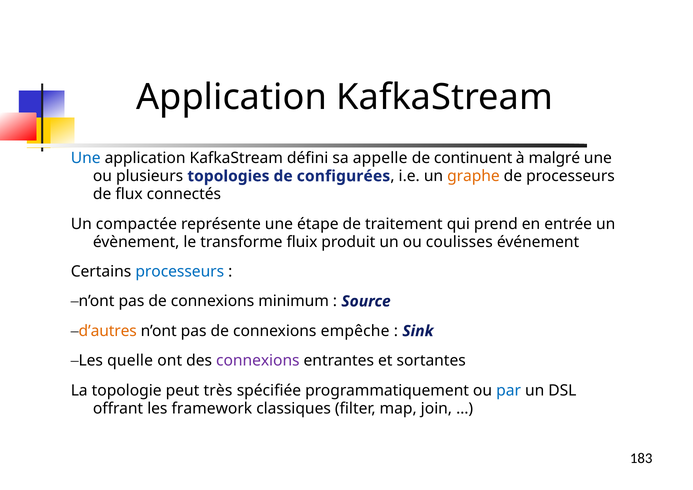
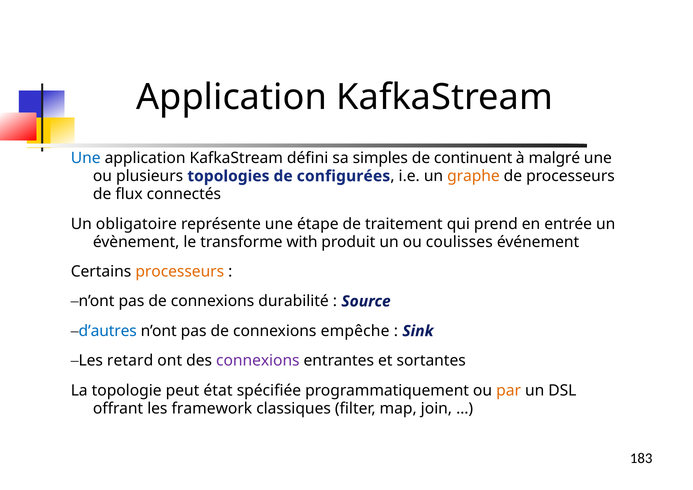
appelle: appelle -> simples
compactée: compactée -> obligatoire
fluix: fluix -> with
processeurs at (180, 272) colour: blue -> orange
minimum: minimum -> durabilité
d’autres colour: orange -> blue
quelle: quelle -> retard
très: très -> état
par colour: blue -> orange
